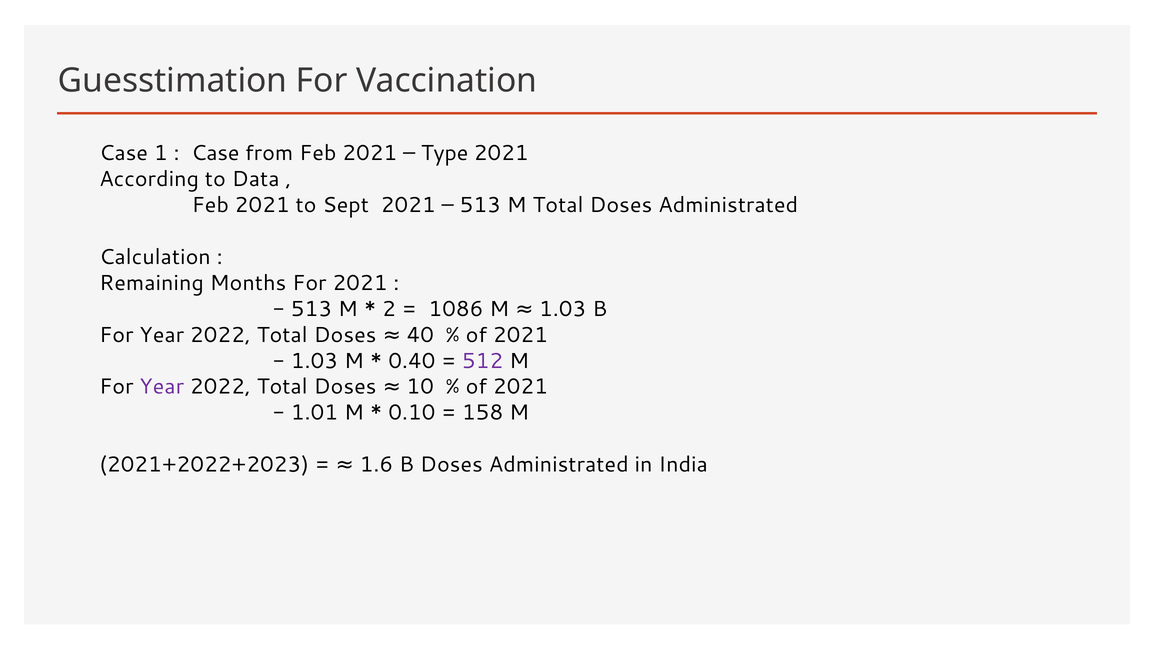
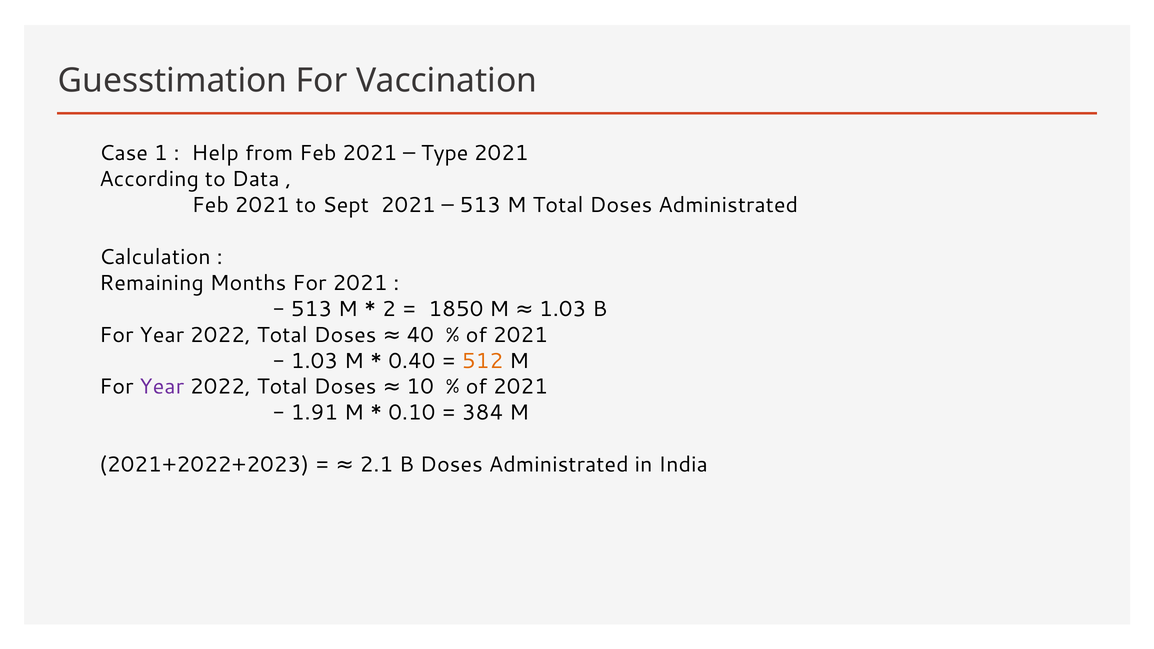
Case at (215, 153): Case -> Help
1086: 1086 -> 1850
512 colour: purple -> orange
1.01: 1.01 -> 1.91
158: 158 -> 384
1.6: 1.6 -> 2.1
